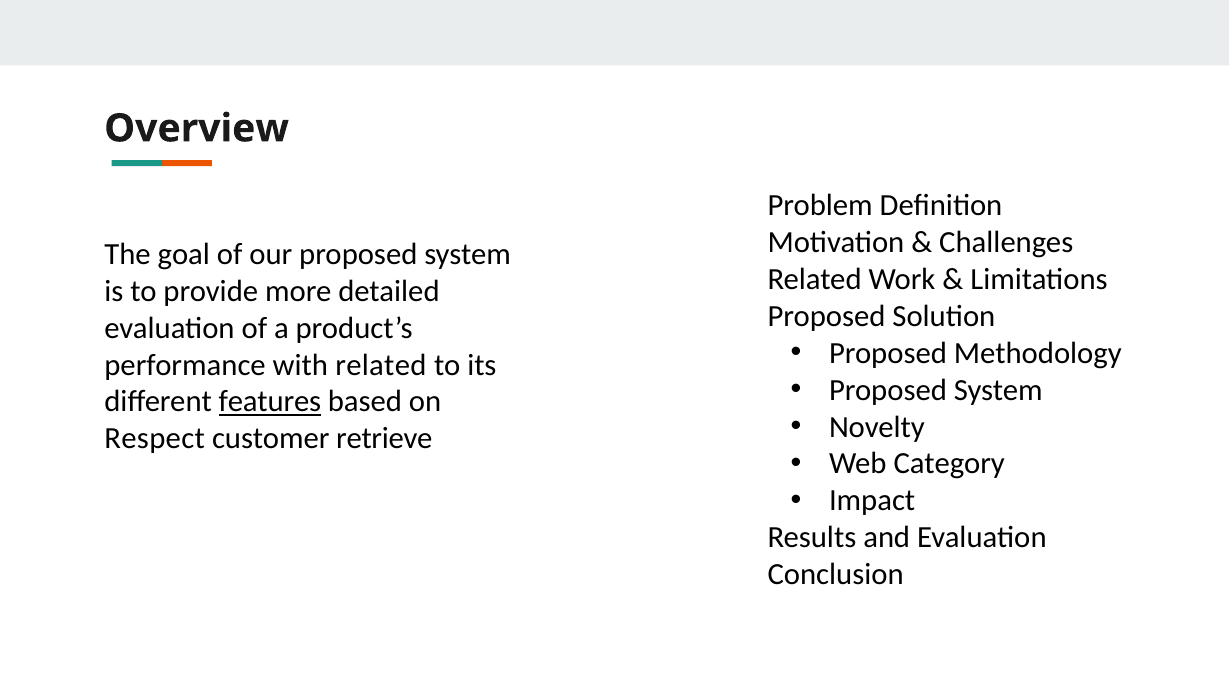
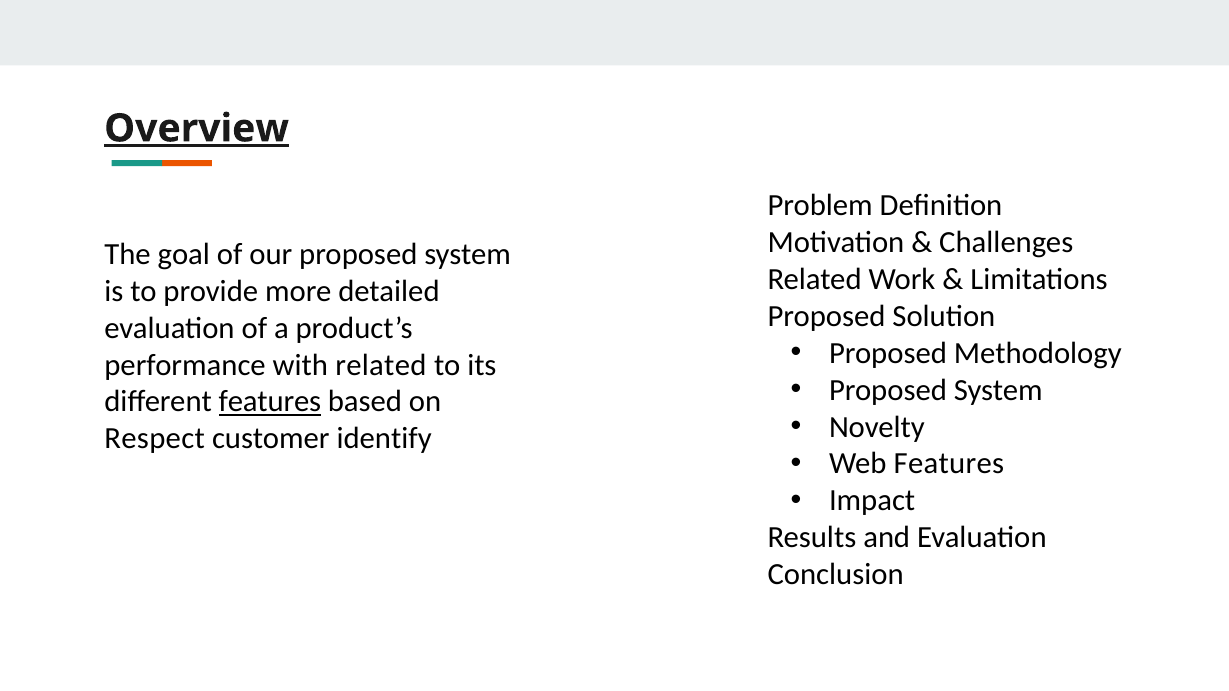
Overview underline: none -> present
retrieve: retrieve -> identify
Web Category: Category -> Features
